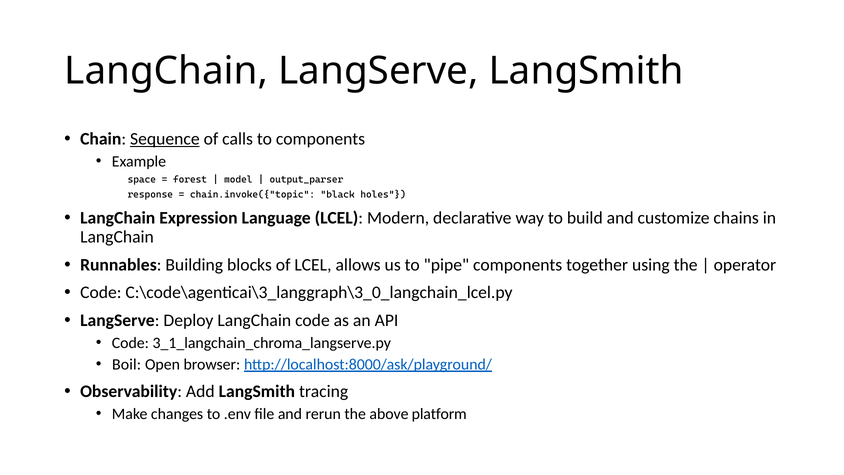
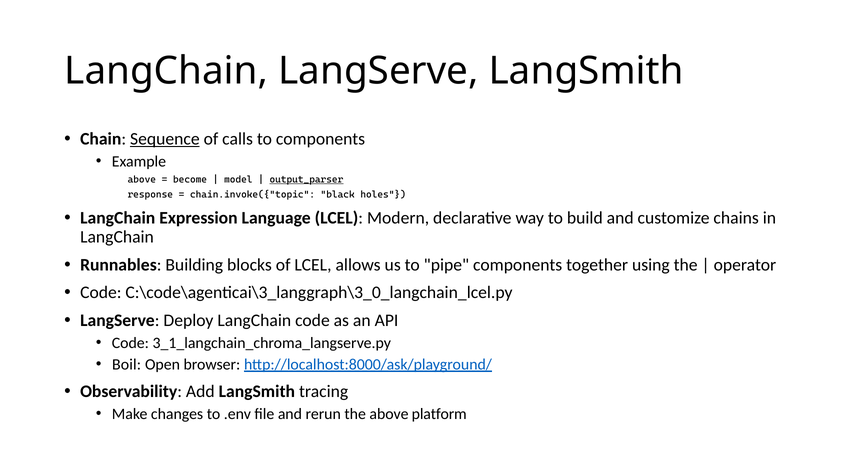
space at (142, 180): space -> above
forest: forest -> become
output_parser underline: none -> present
